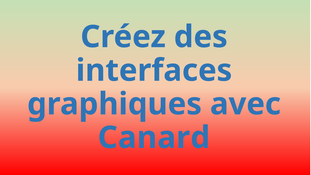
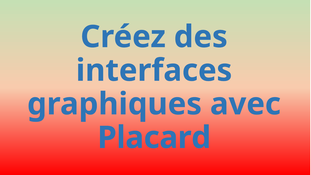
Canard: Canard -> Placard
